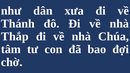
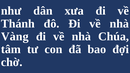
Thắp: Thắp -> Vàng
